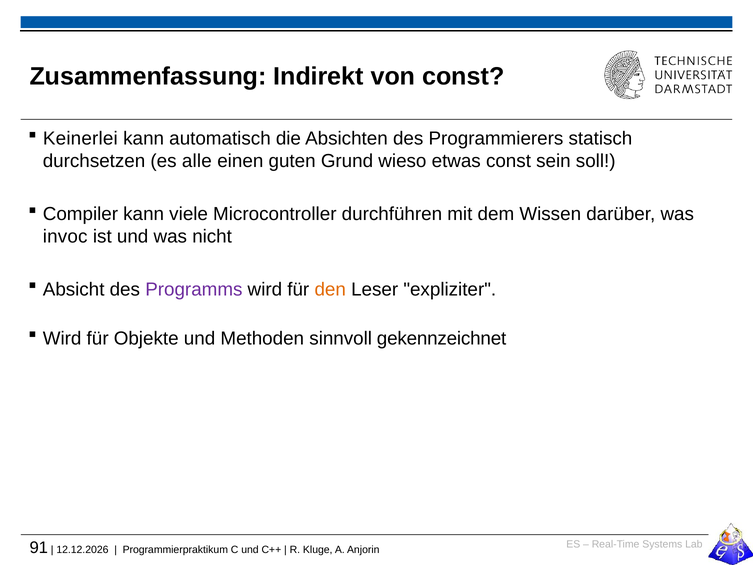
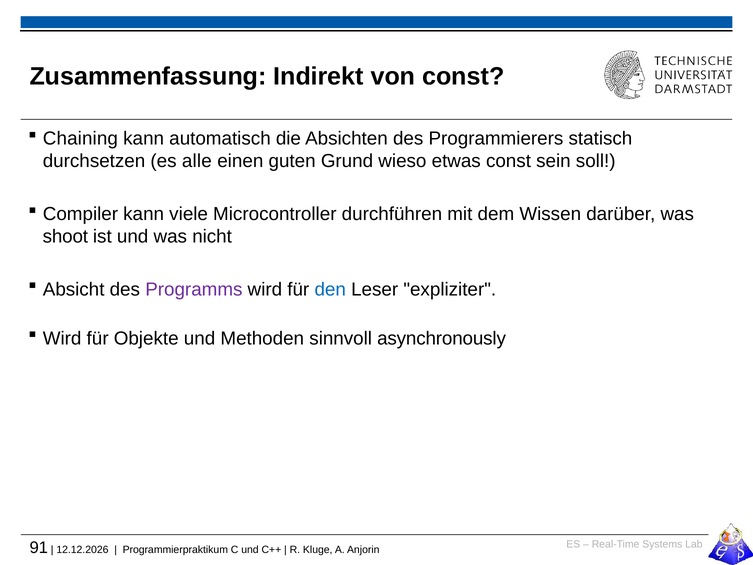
Keinerlei: Keinerlei -> Chaining
invoc: invoc -> shoot
den colour: orange -> blue
gekennzeichnet: gekennzeichnet -> asynchronously
